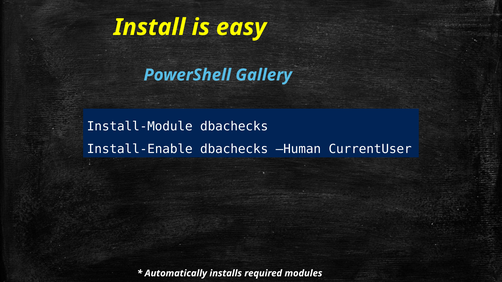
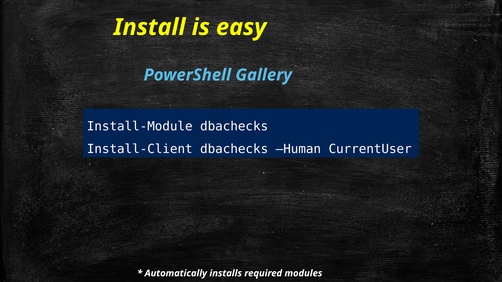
Install-Enable: Install-Enable -> Install-Client
